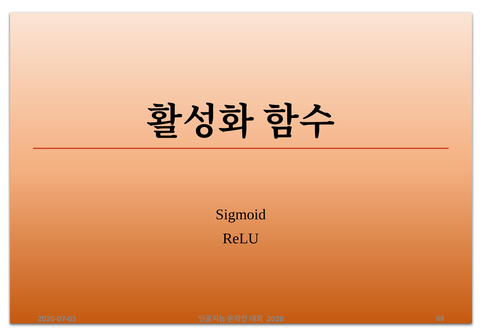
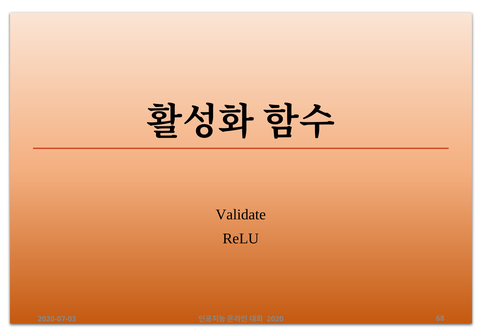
Sigmoid: Sigmoid -> Validate
